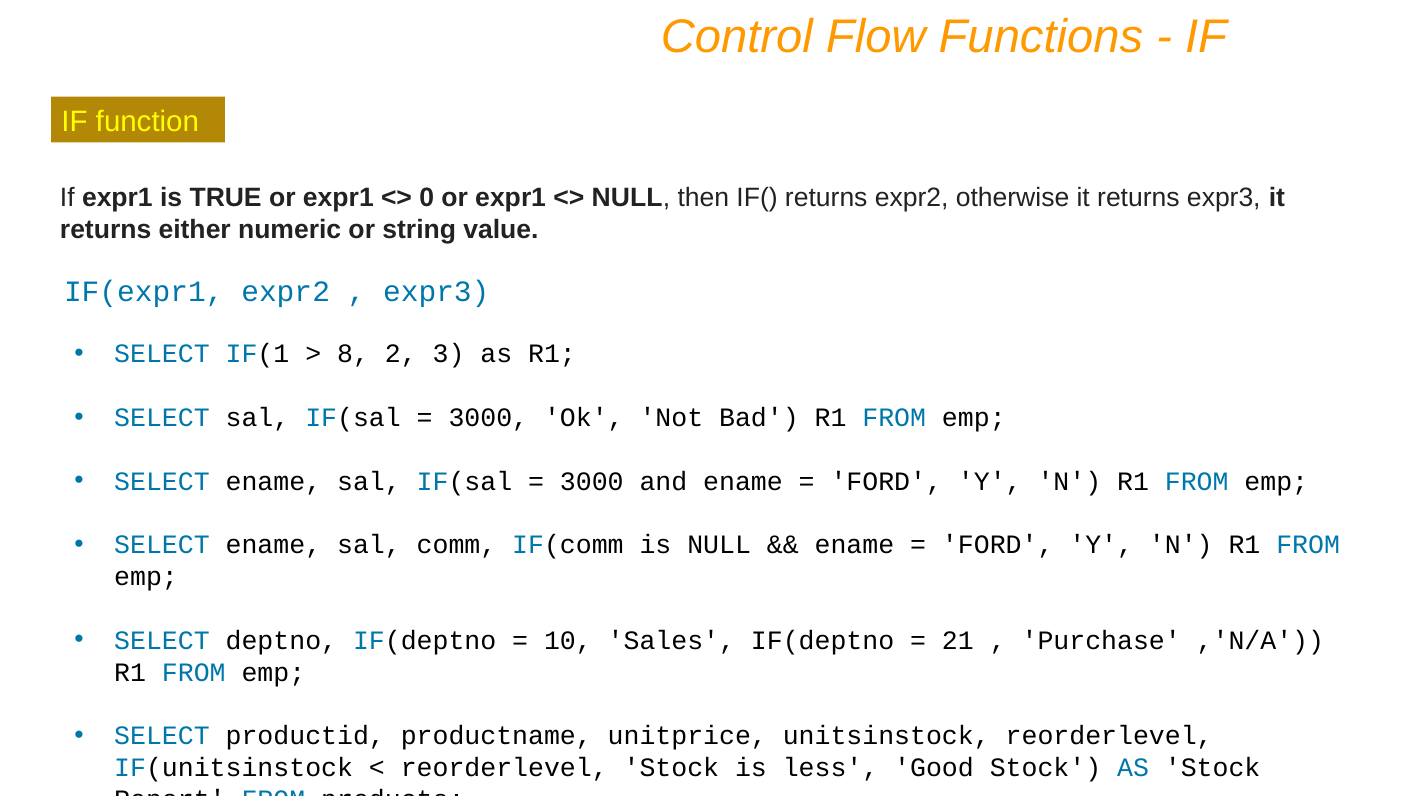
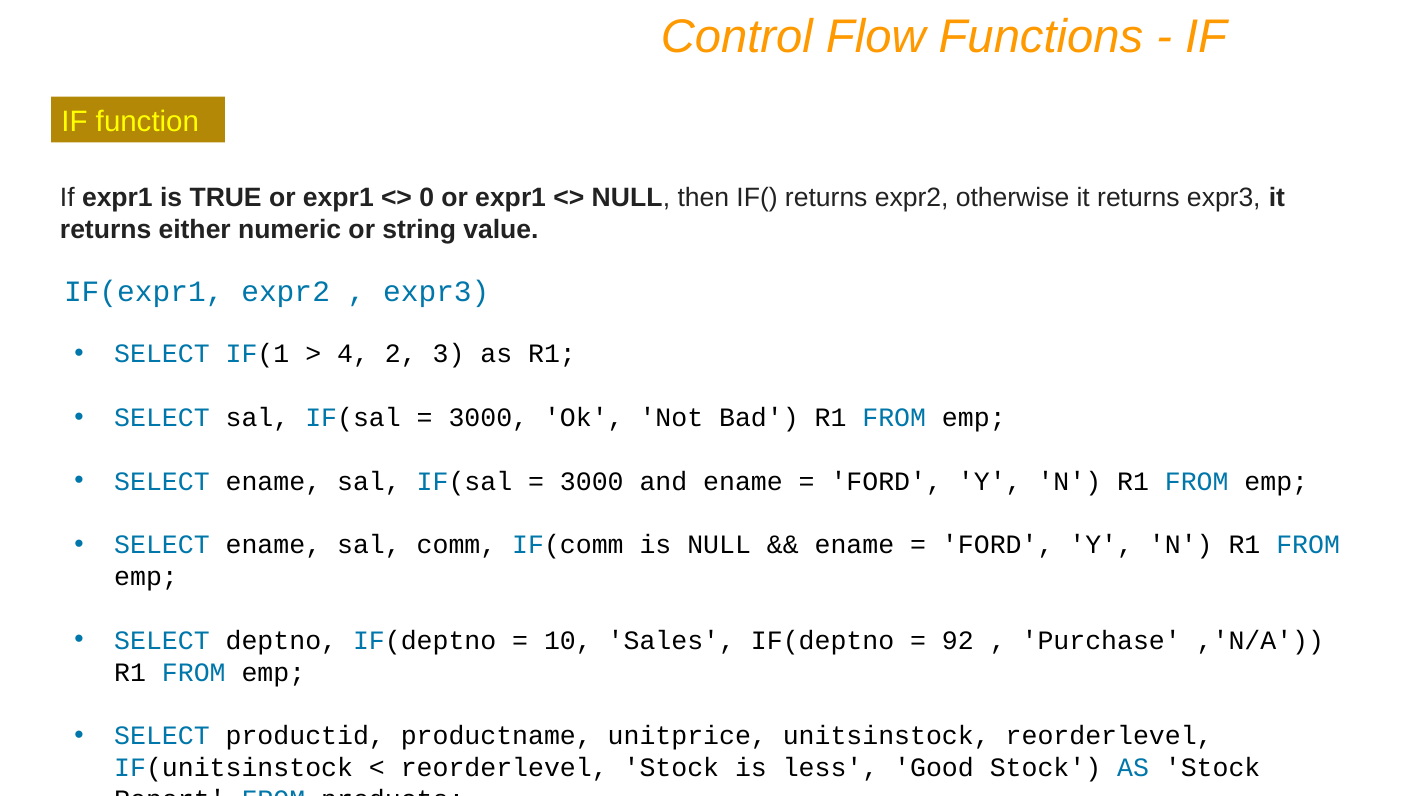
8: 8 -> 4
21: 21 -> 92
